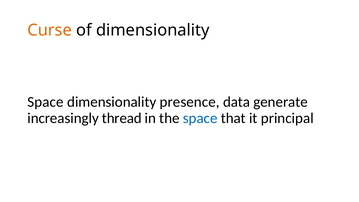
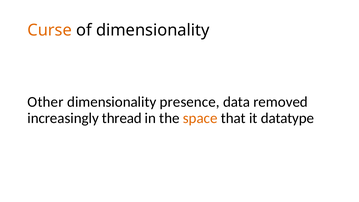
Space at (45, 102): Space -> Other
generate: generate -> removed
space at (200, 118) colour: blue -> orange
principal: principal -> datatype
